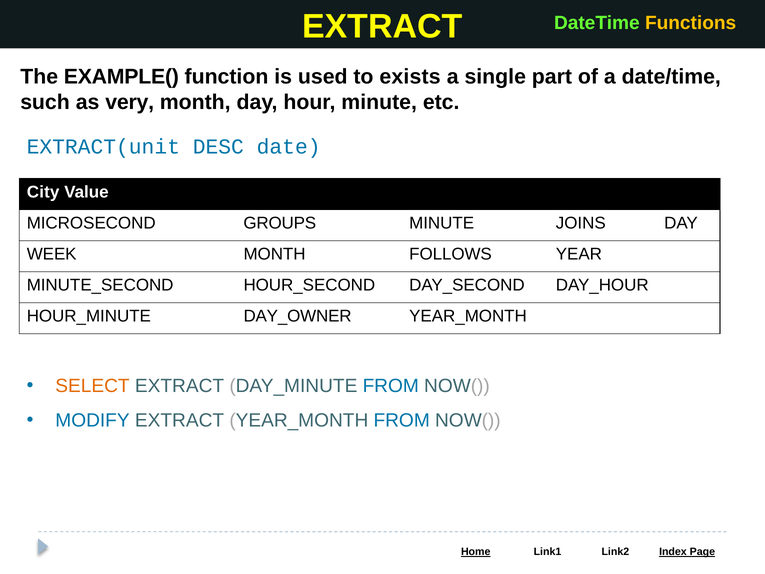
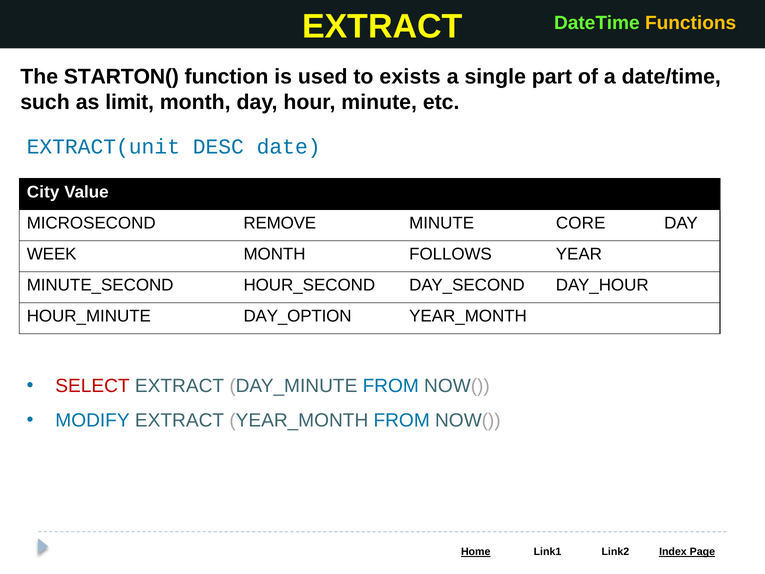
EXAMPLE(: EXAMPLE( -> STARTON(
very: very -> limit
GROUPS: GROUPS -> REMOVE
JOINS: JOINS -> CORE
DAY_OWNER: DAY_OWNER -> DAY_OPTION
SELECT colour: orange -> red
